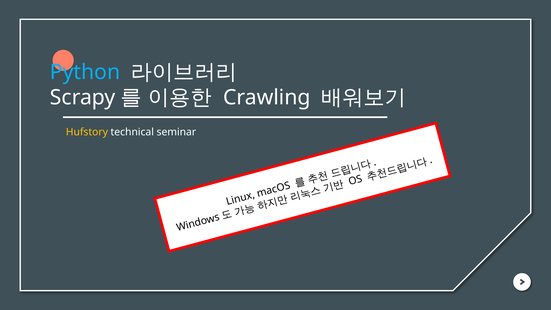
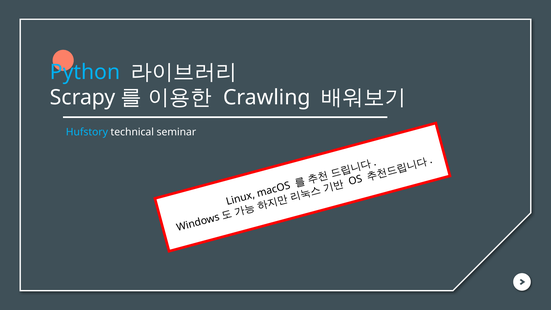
Hufstory colour: yellow -> light blue
